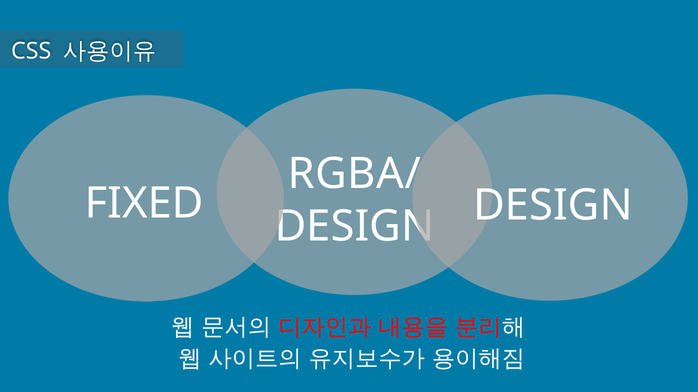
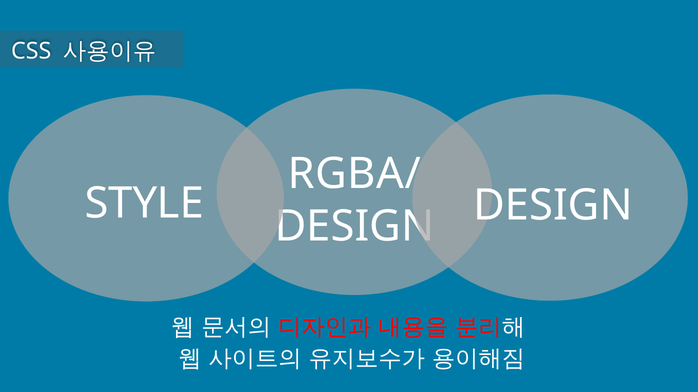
FIXED: FIXED -> STYLE
